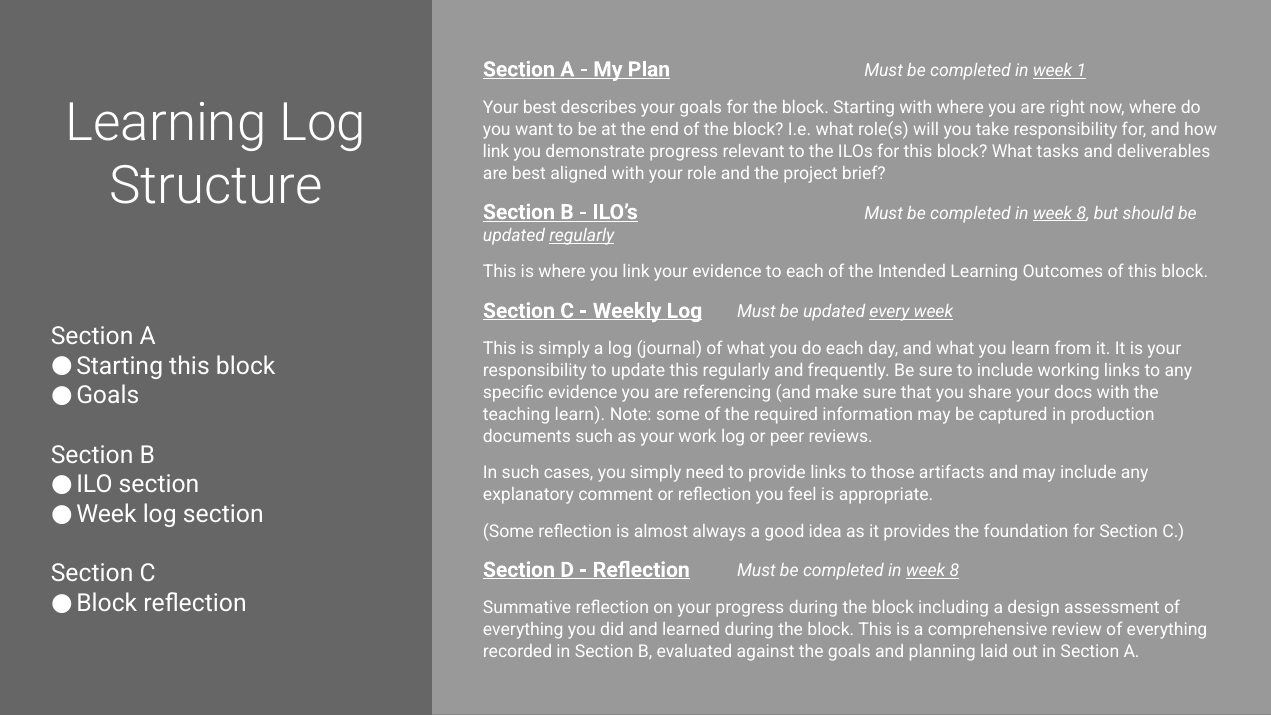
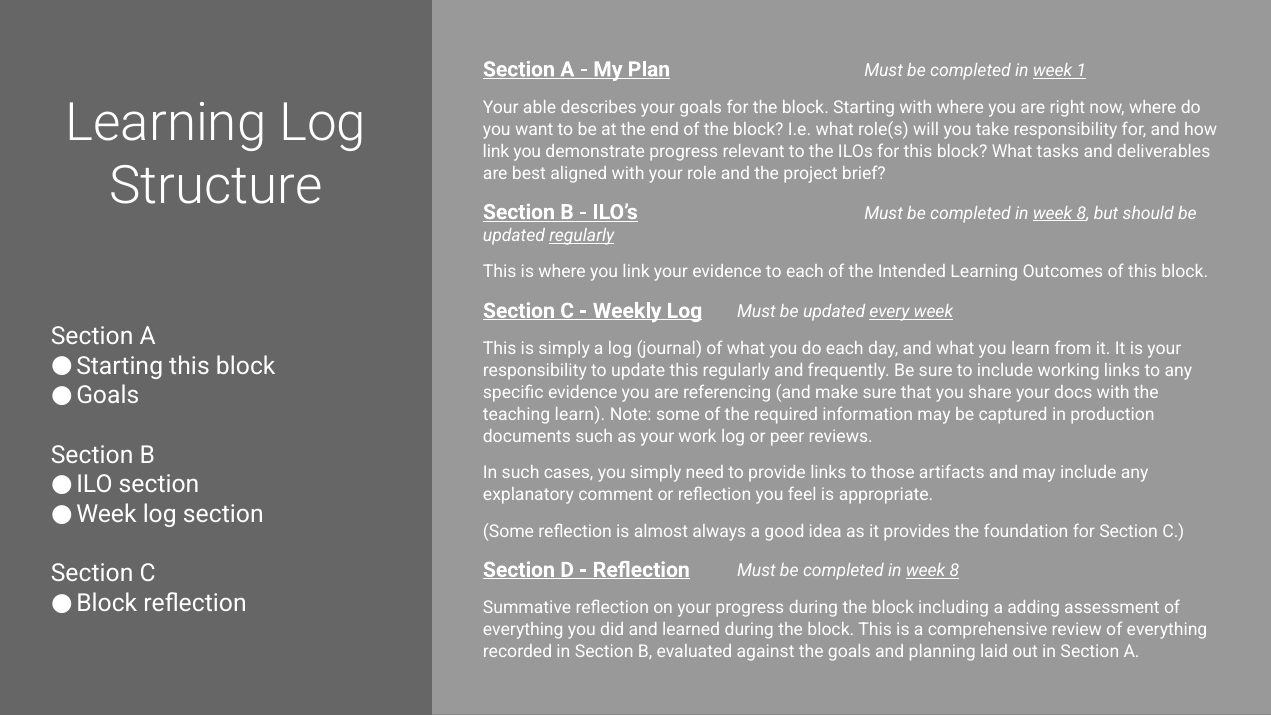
Your best: best -> able
design: design -> adding
